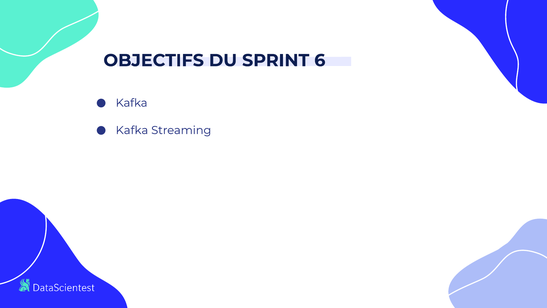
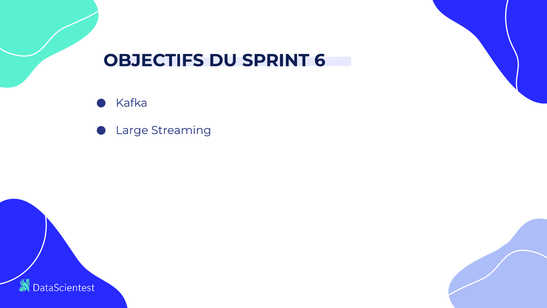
Kafka at (132, 130): Kafka -> Large
